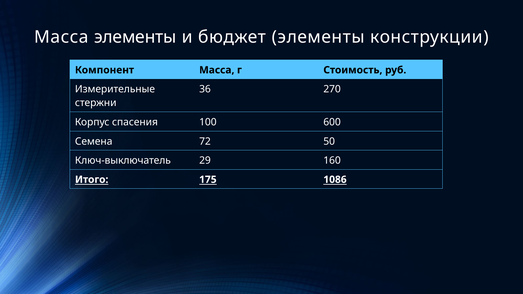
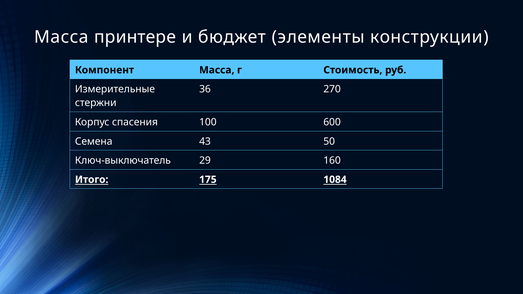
Масса элементы: элементы -> принтере
72: 72 -> 43
1086: 1086 -> 1084
